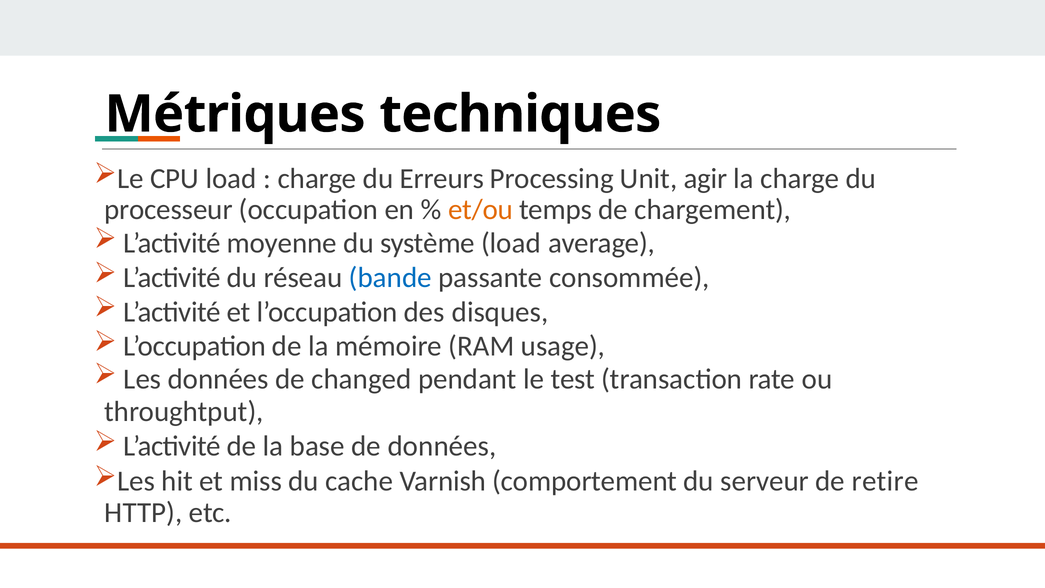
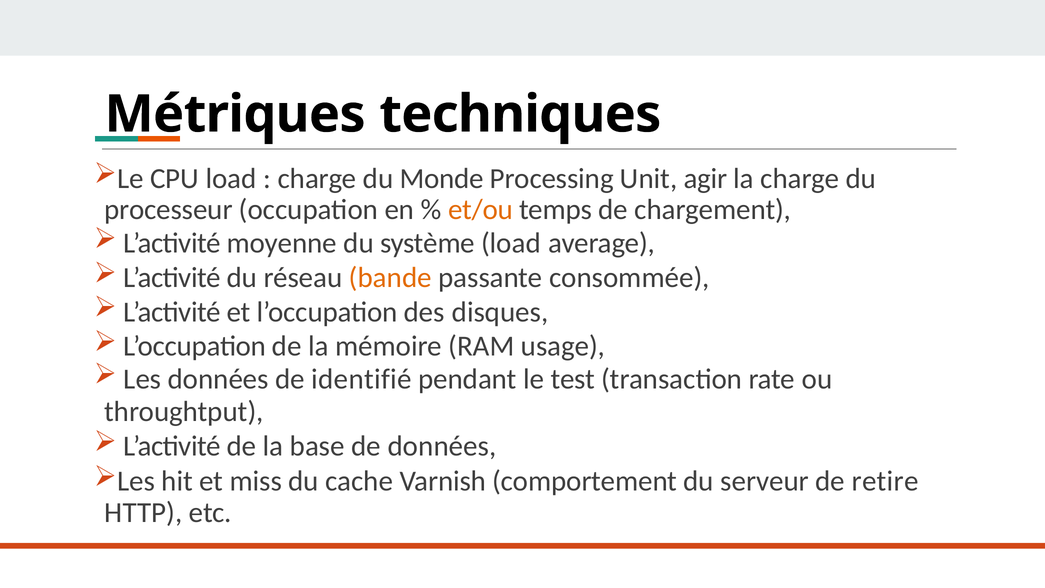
Erreurs: Erreurs -> Monde
bande colour: blue -> orange
changed: changed -> identifié
